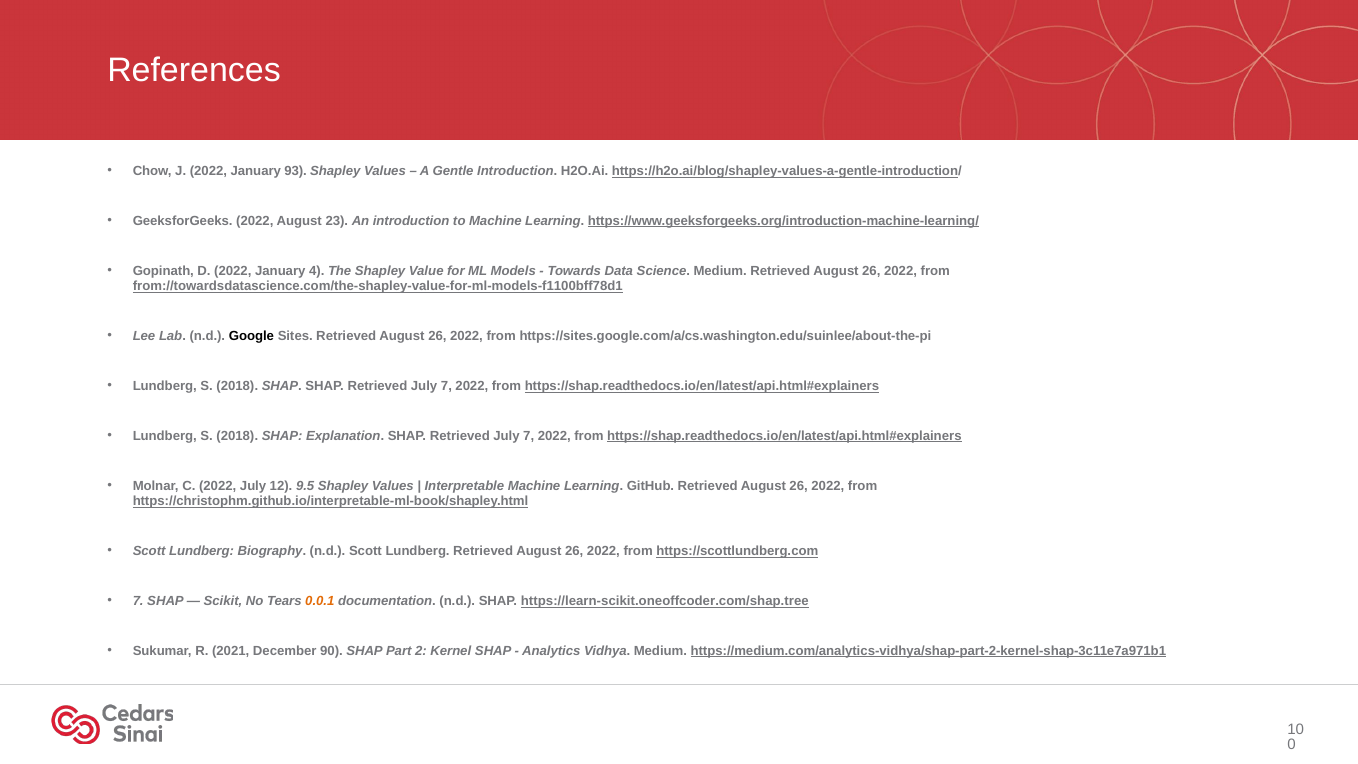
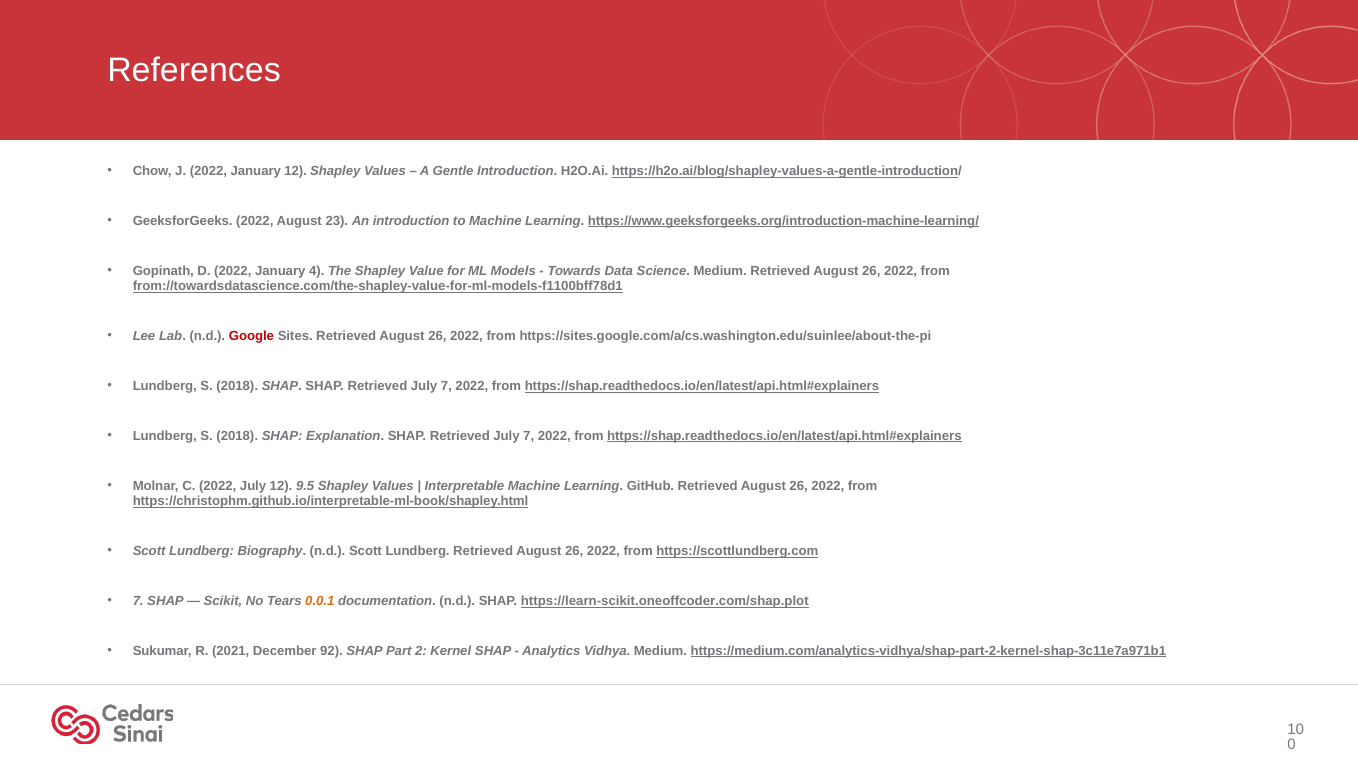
January 93: 93 -> 12
Google colour: black -> red
https://learn-scikit.oneoffcoder.com/shap.tree: https://learn-scikit.oneoffcoder.com/shap.tree -> https://learn-scikit.oneoffcoder.com/shap.plot
90: 90 -> 92
